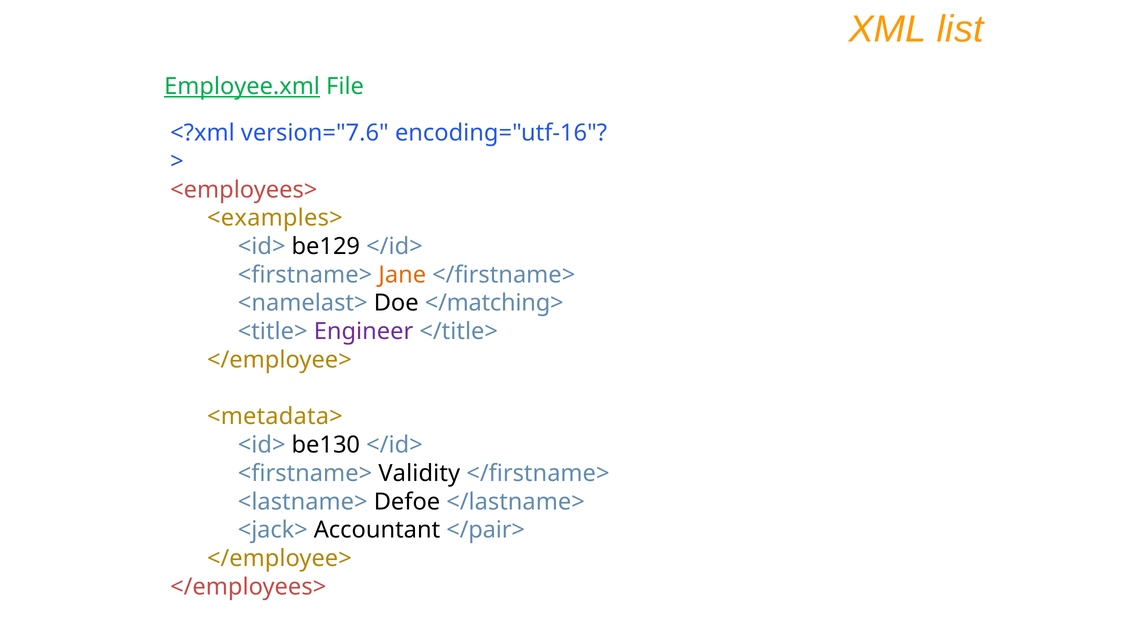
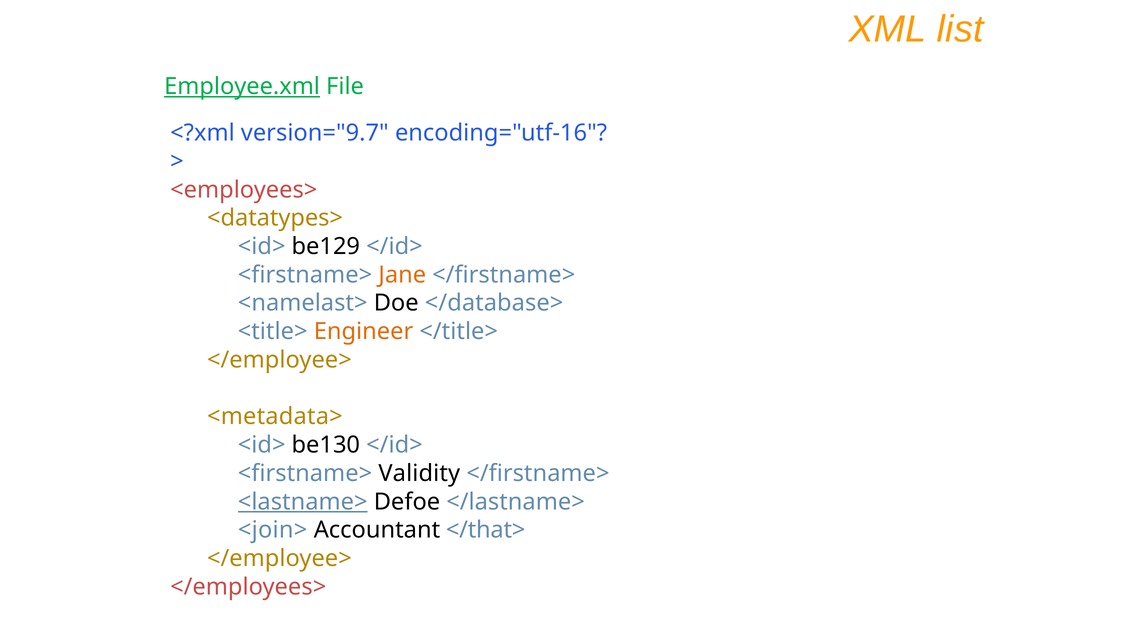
version="7.6: version="7.6 -> version="9.7
<examples>: <examples> -> <datatypes>
</matching>: </matching> -> </database>
Engineer colour: purple -> orange
<lastname> underline: none -> present
<jack>: <jack> -> <join>
</pair>: </pair> -> </that>
